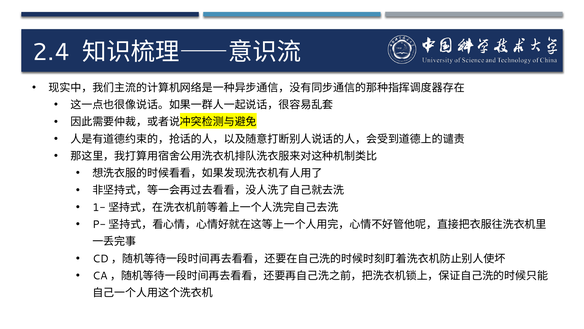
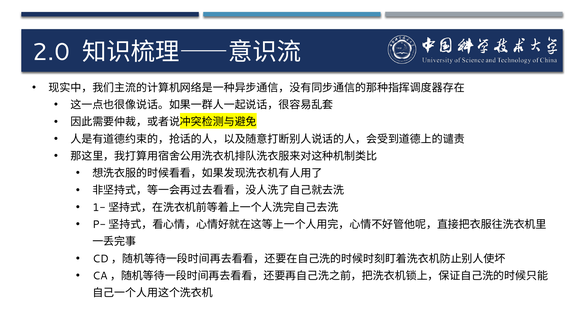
2.4: 2.4 -> 2.0
